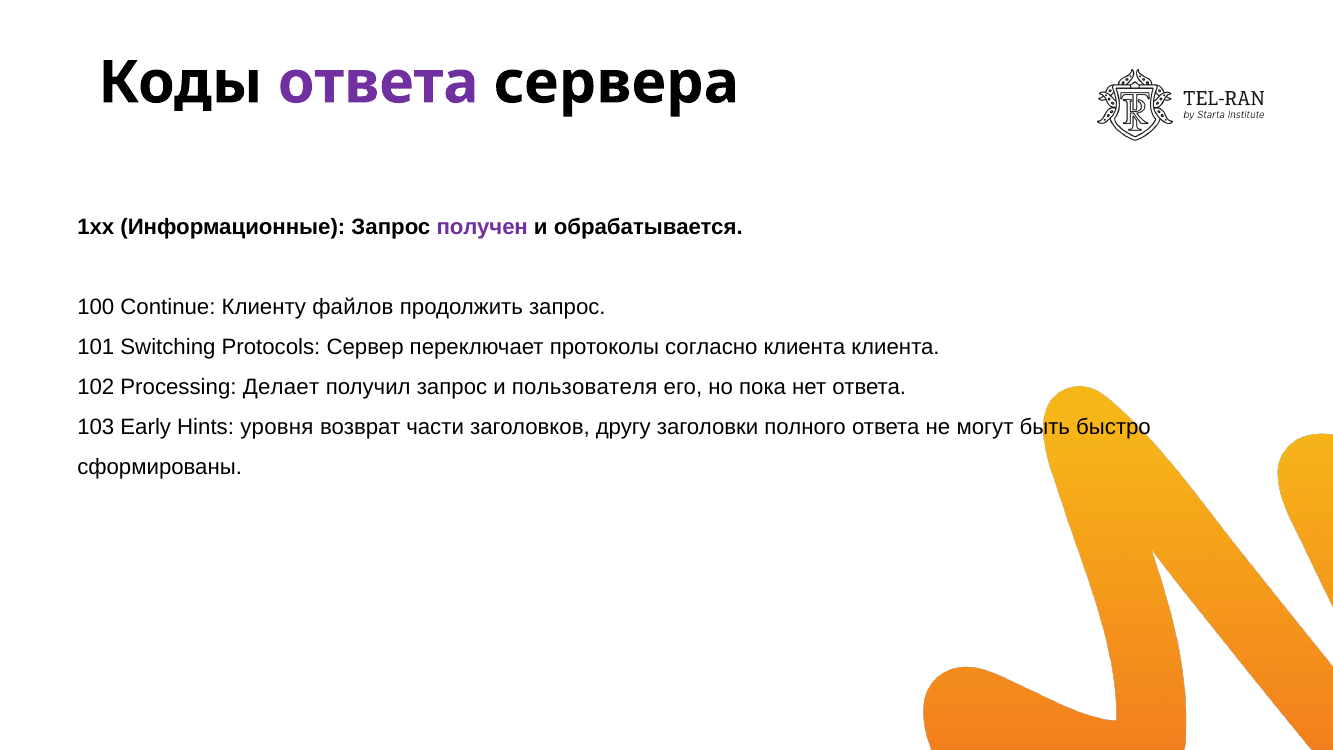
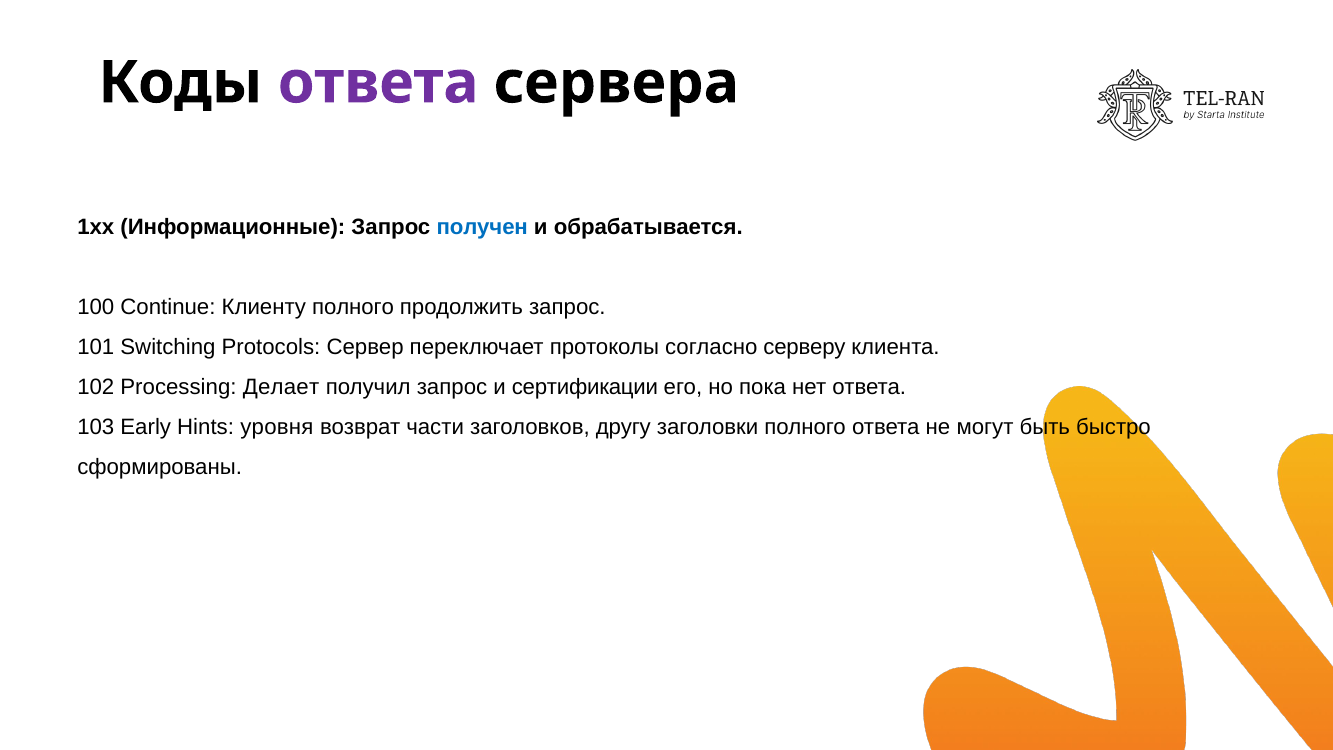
получен colour: purple -> blue
Клиенту файлов: файлов -> полного
согласно клиента: клиента -> серверу
пользователя: пользователя -> сертификации
